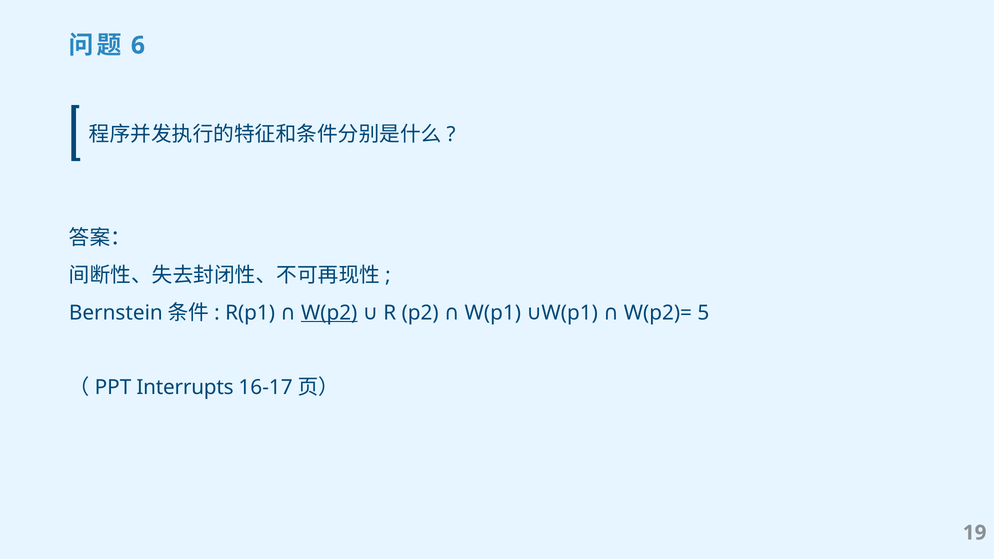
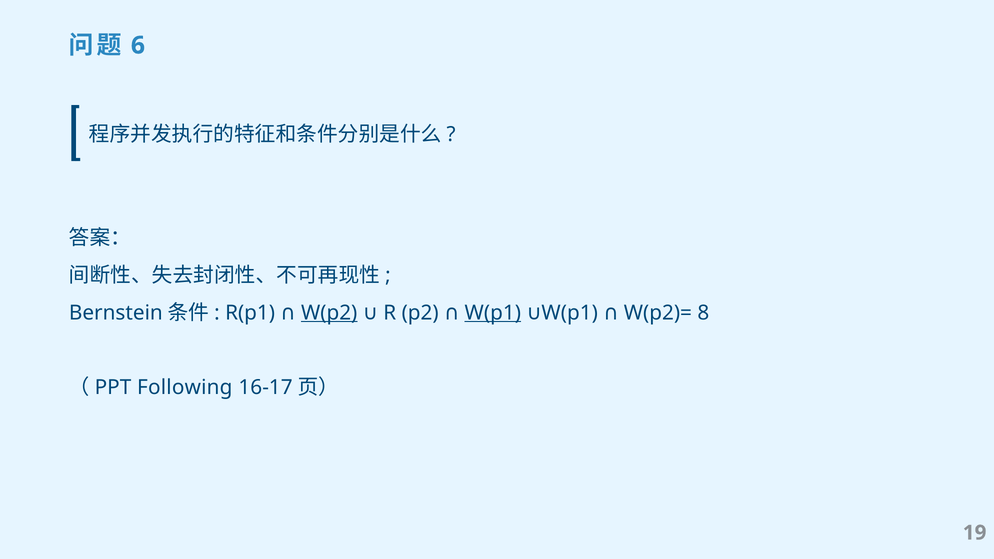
W(p1 at (493, 313) underline: none -> present
5: 5 -> 8
Interrupts: Interrupts -> Following
